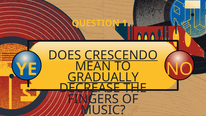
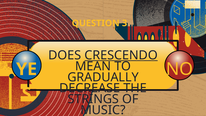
1: 1 -> 3
GRADUALLY underline: present -> none
FINGERS: FINGERS -> STRINGS
